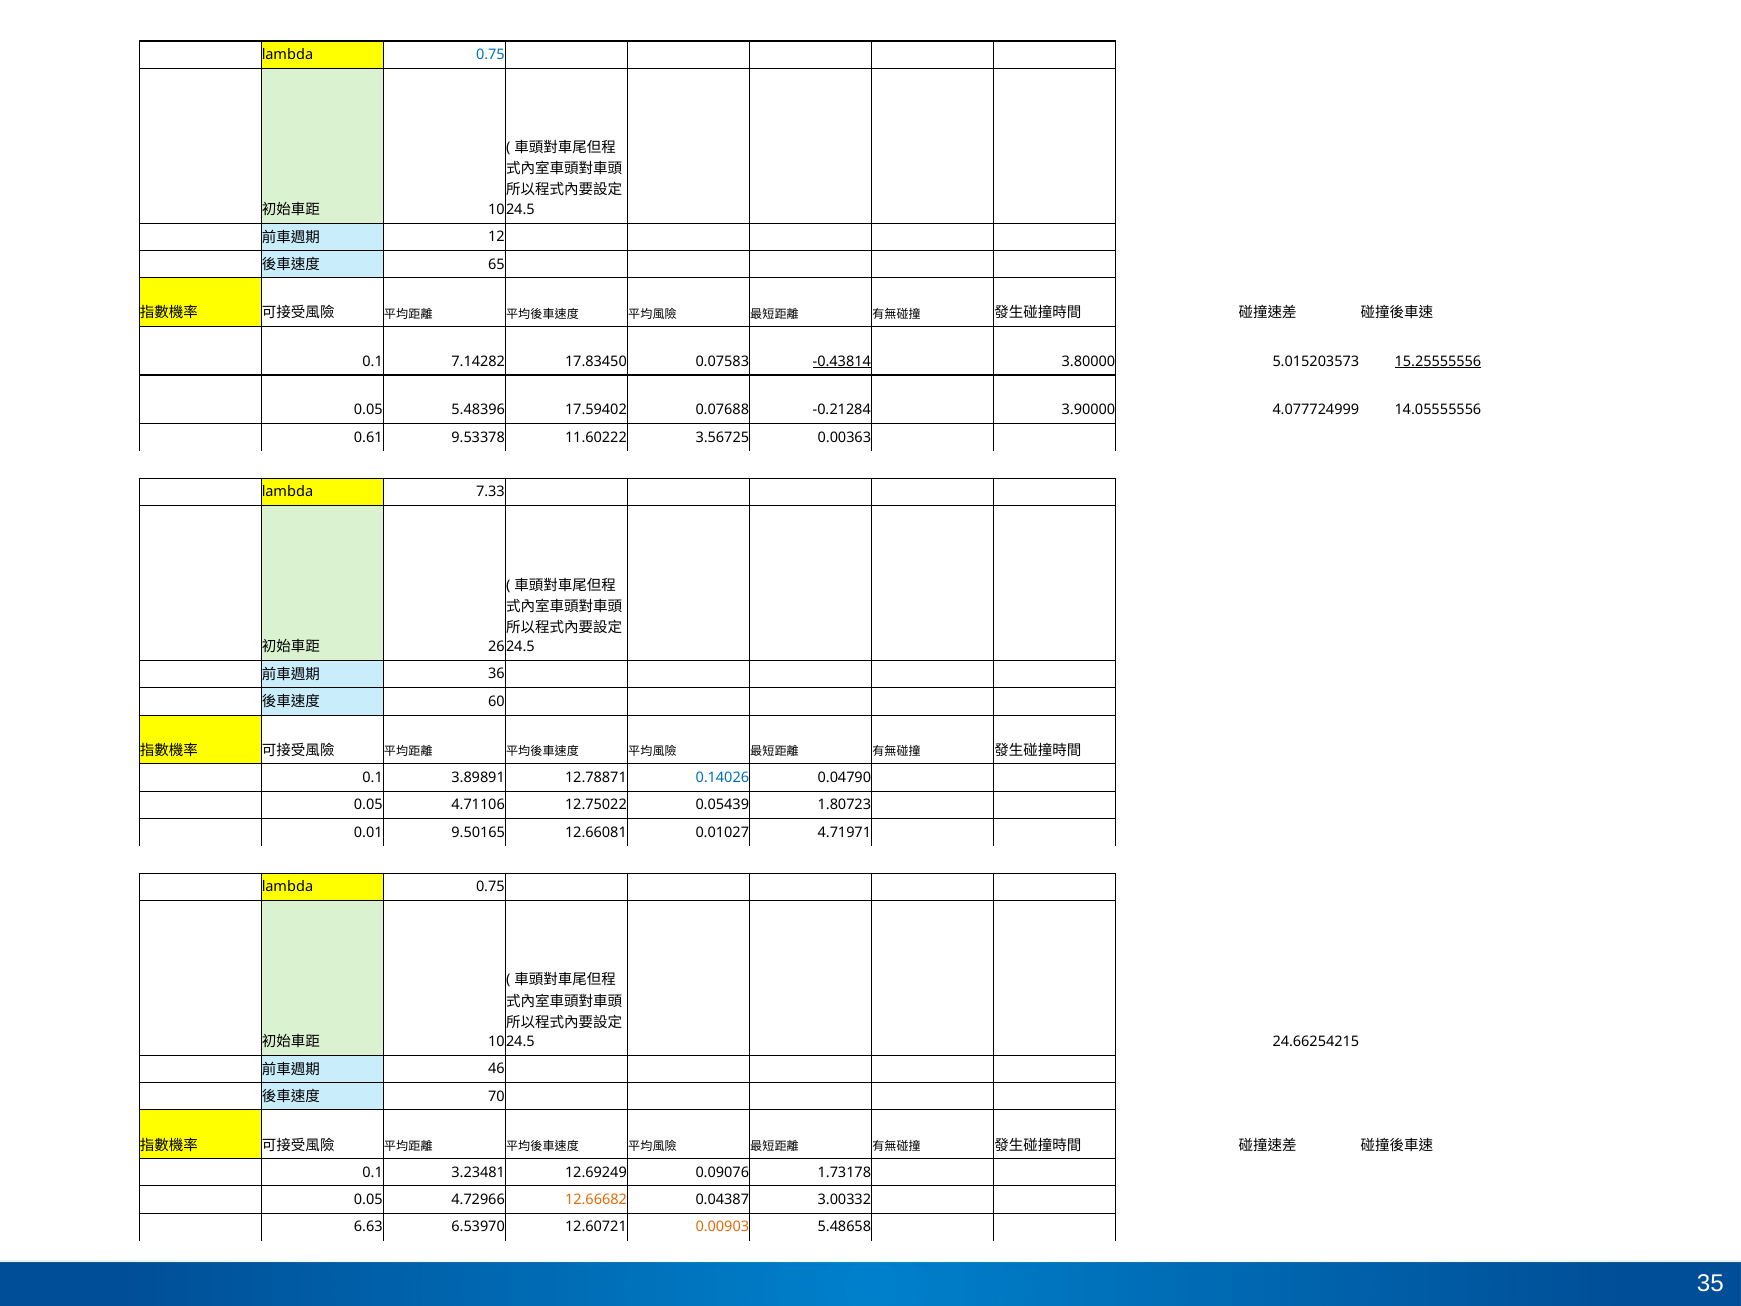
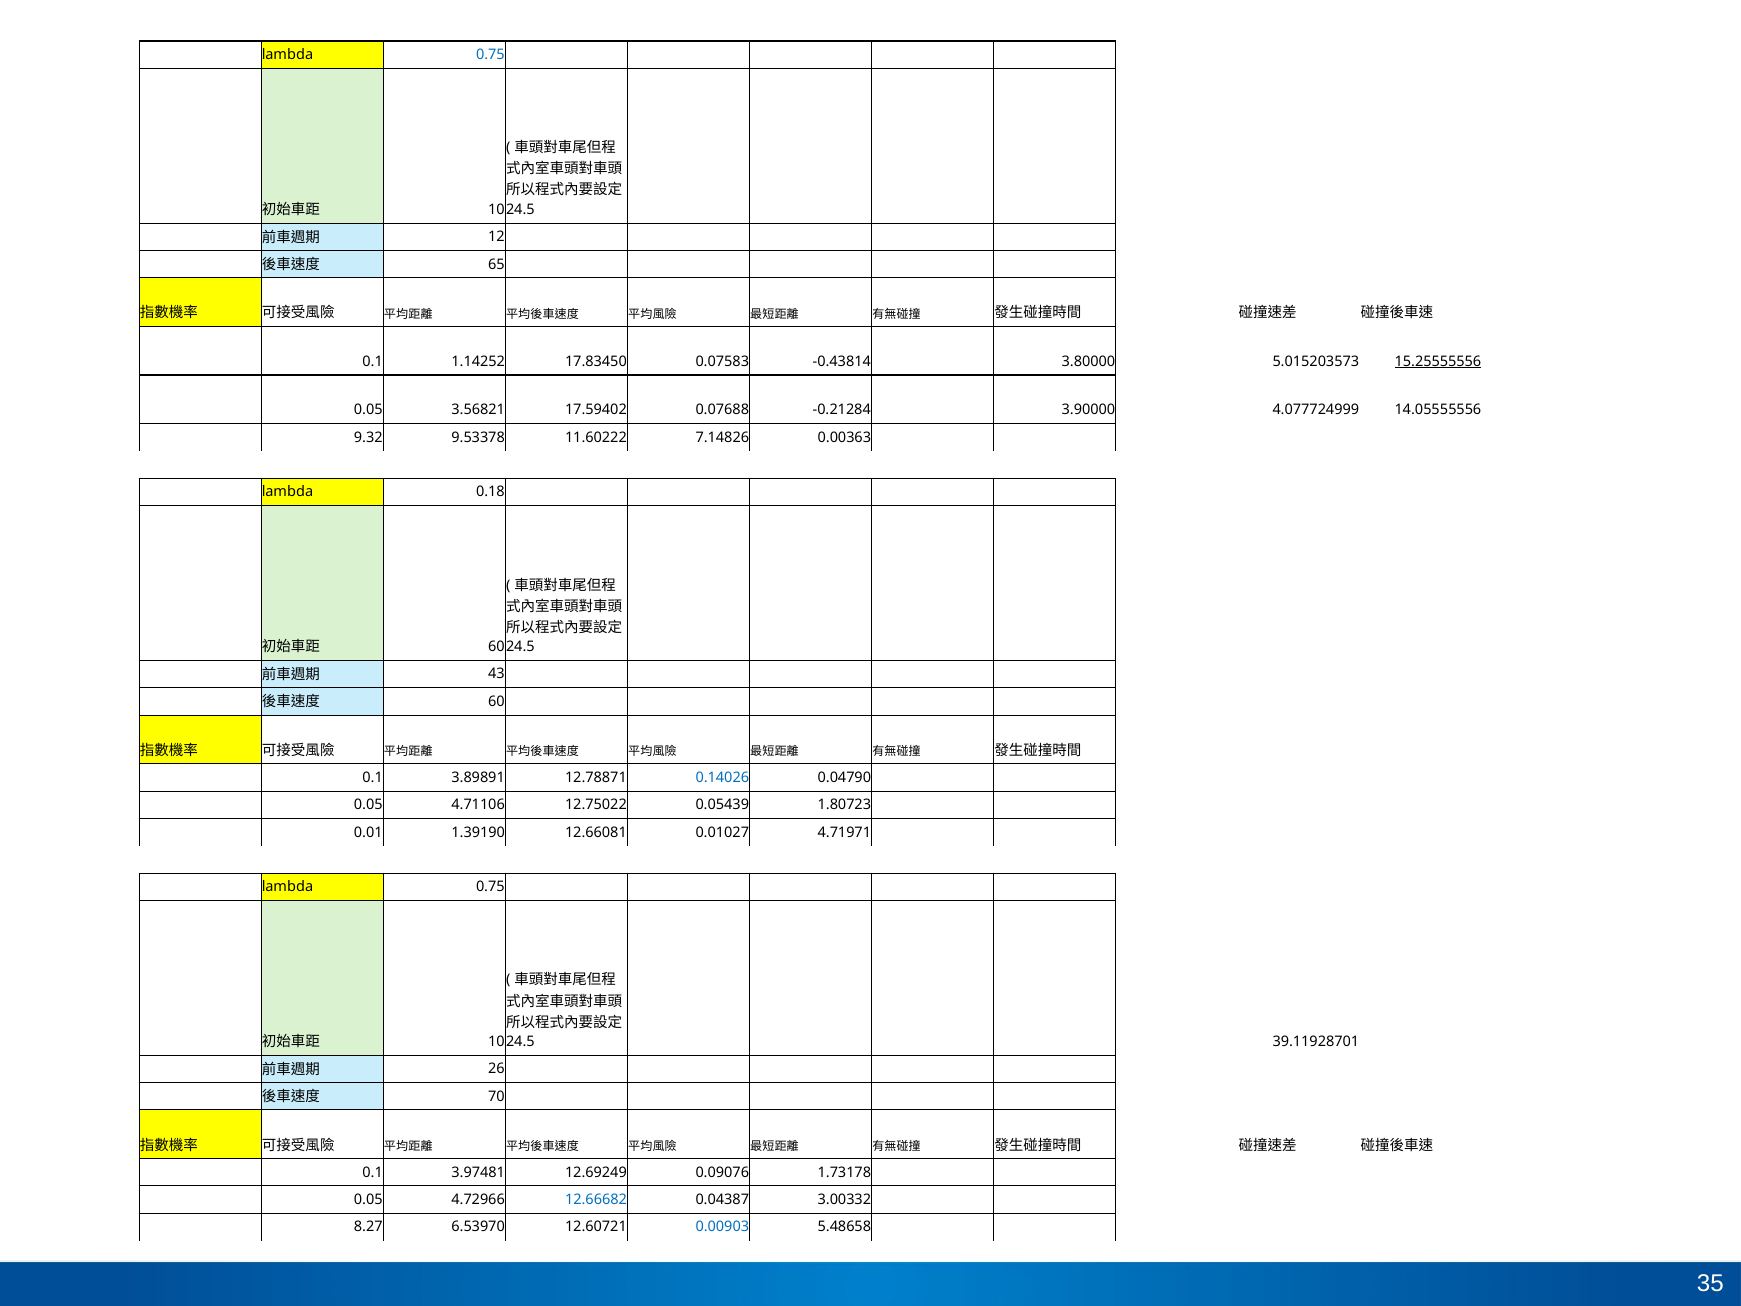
7.14282: 7.14282 -> 1.14252
-0.43814 underline: present -> none
5.48396: 5.48396 -> 3.56821
0.61: 0.61 -> 9.32
3.56725: 3.56725 -> 7.14826
7.33: 7.33 -> 0.18
26 at (497, 647): 26 -> 60
36: 36 -> 43
9.50165: 9.50165 -> 1.39190
24.66254215: 24.66254215 -> 39.11928701
46: 46 -> 26
3.23481: 3.23481 -> 3.97481
12.66682 colour: orange -> blue
6.63: 6.63 -> 8.27
0.00903 colour: orange -> blue
